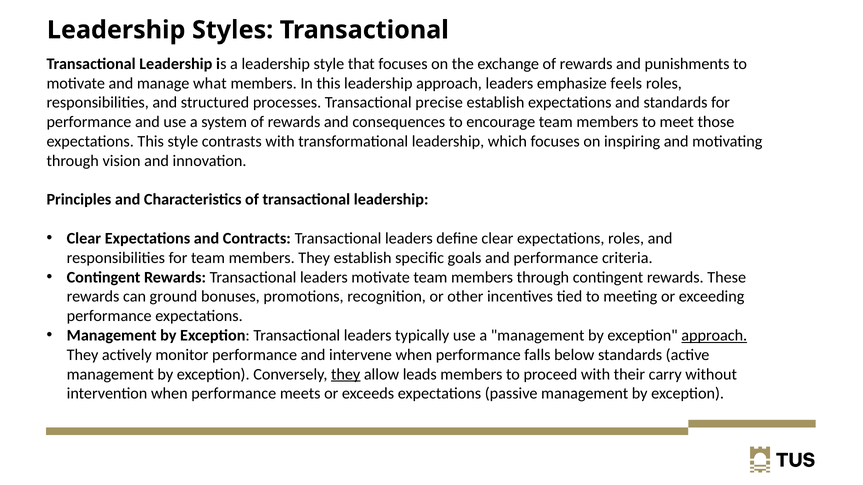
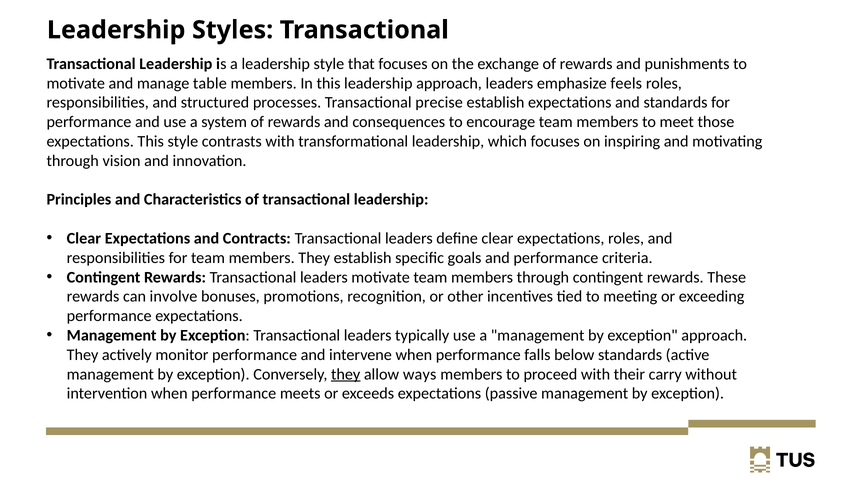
what: what -> table
ground: ground -> involve
approach at (714, 336) underline: present -> none
leads: leads -> ways
